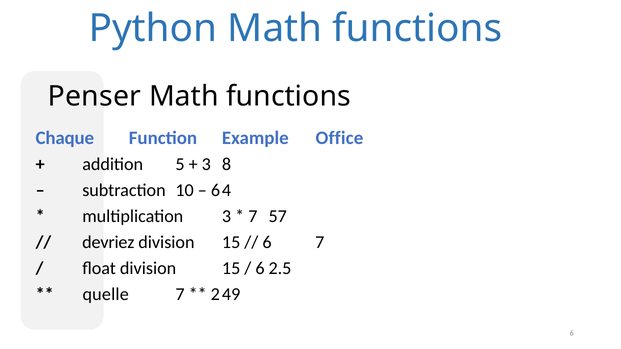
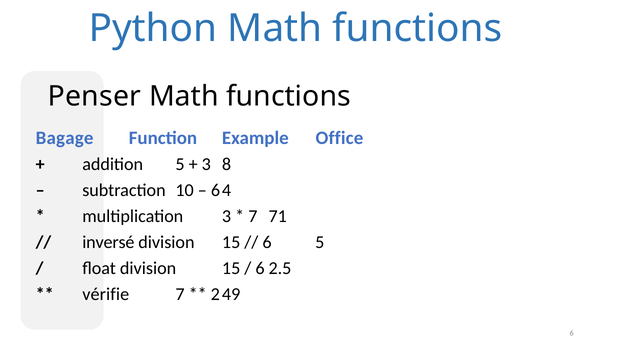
Chaque: Chaque -> Bagage
57: 57 -> 71
devriez: devriez -> inversé
6 7: 7 -> 5
quelle: quelle -> vérifie
